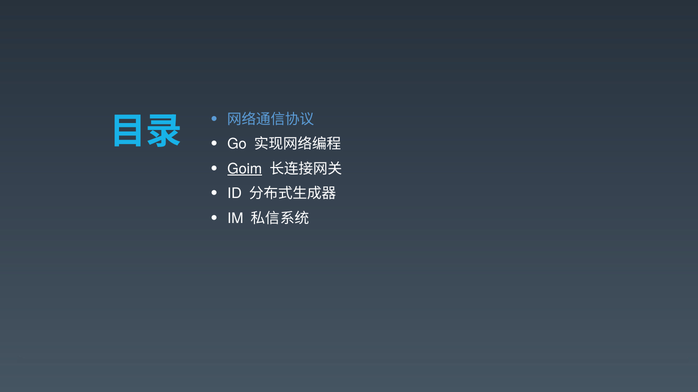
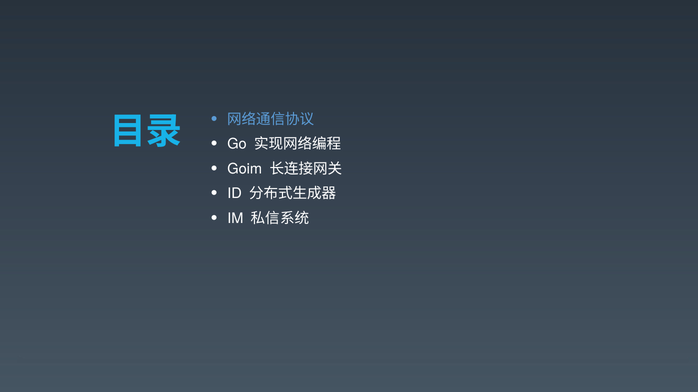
Goim underline: present -> none
